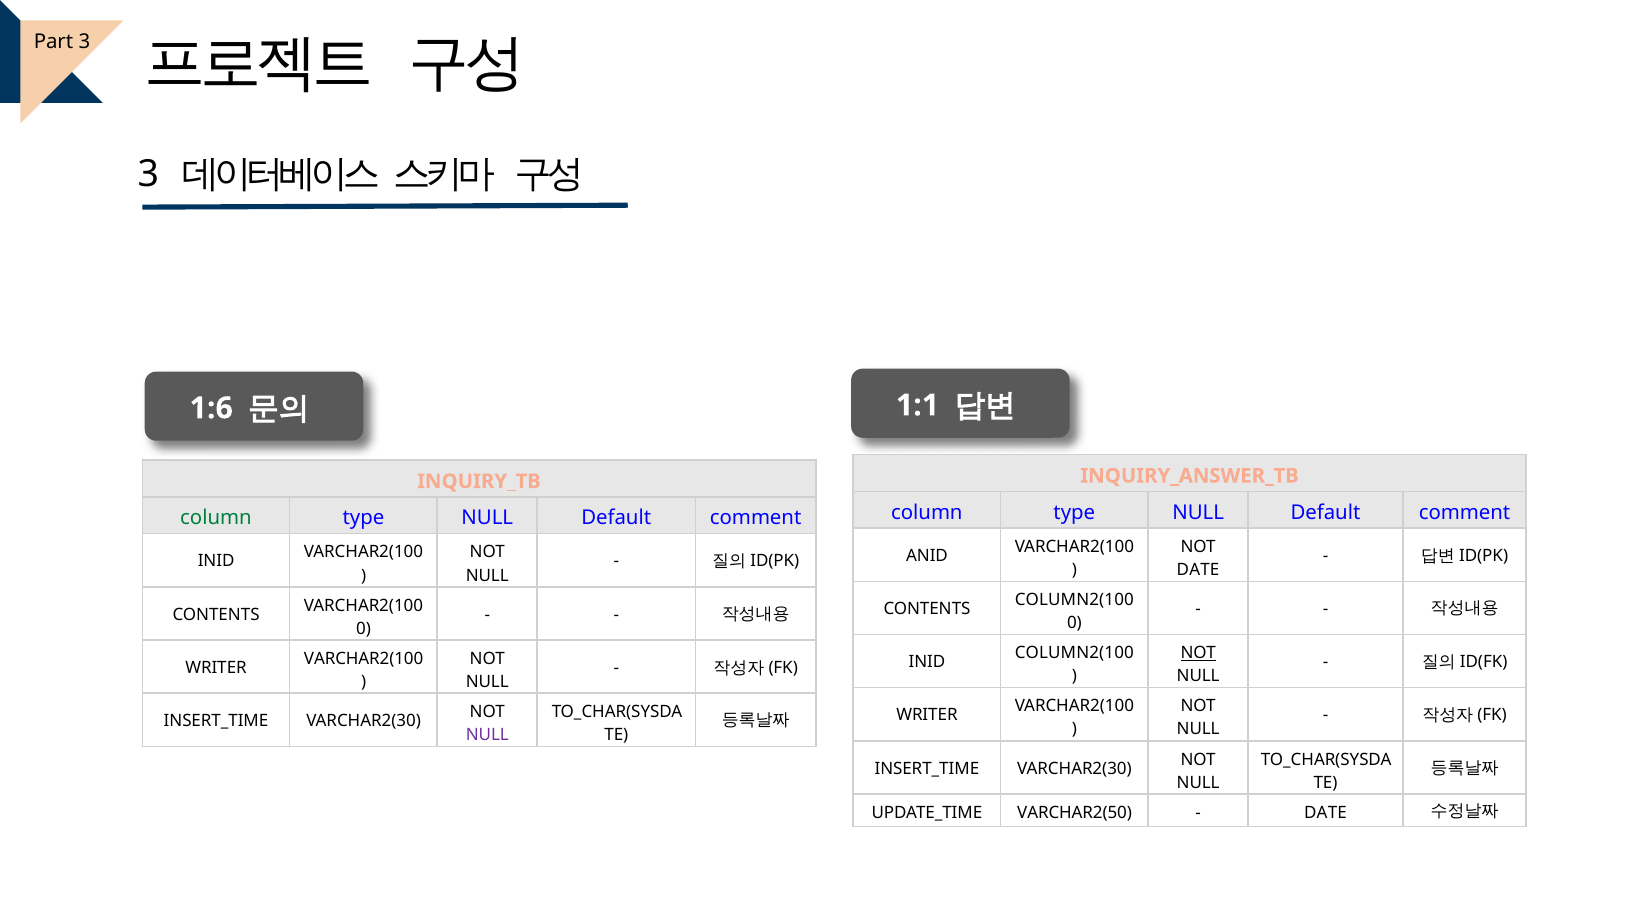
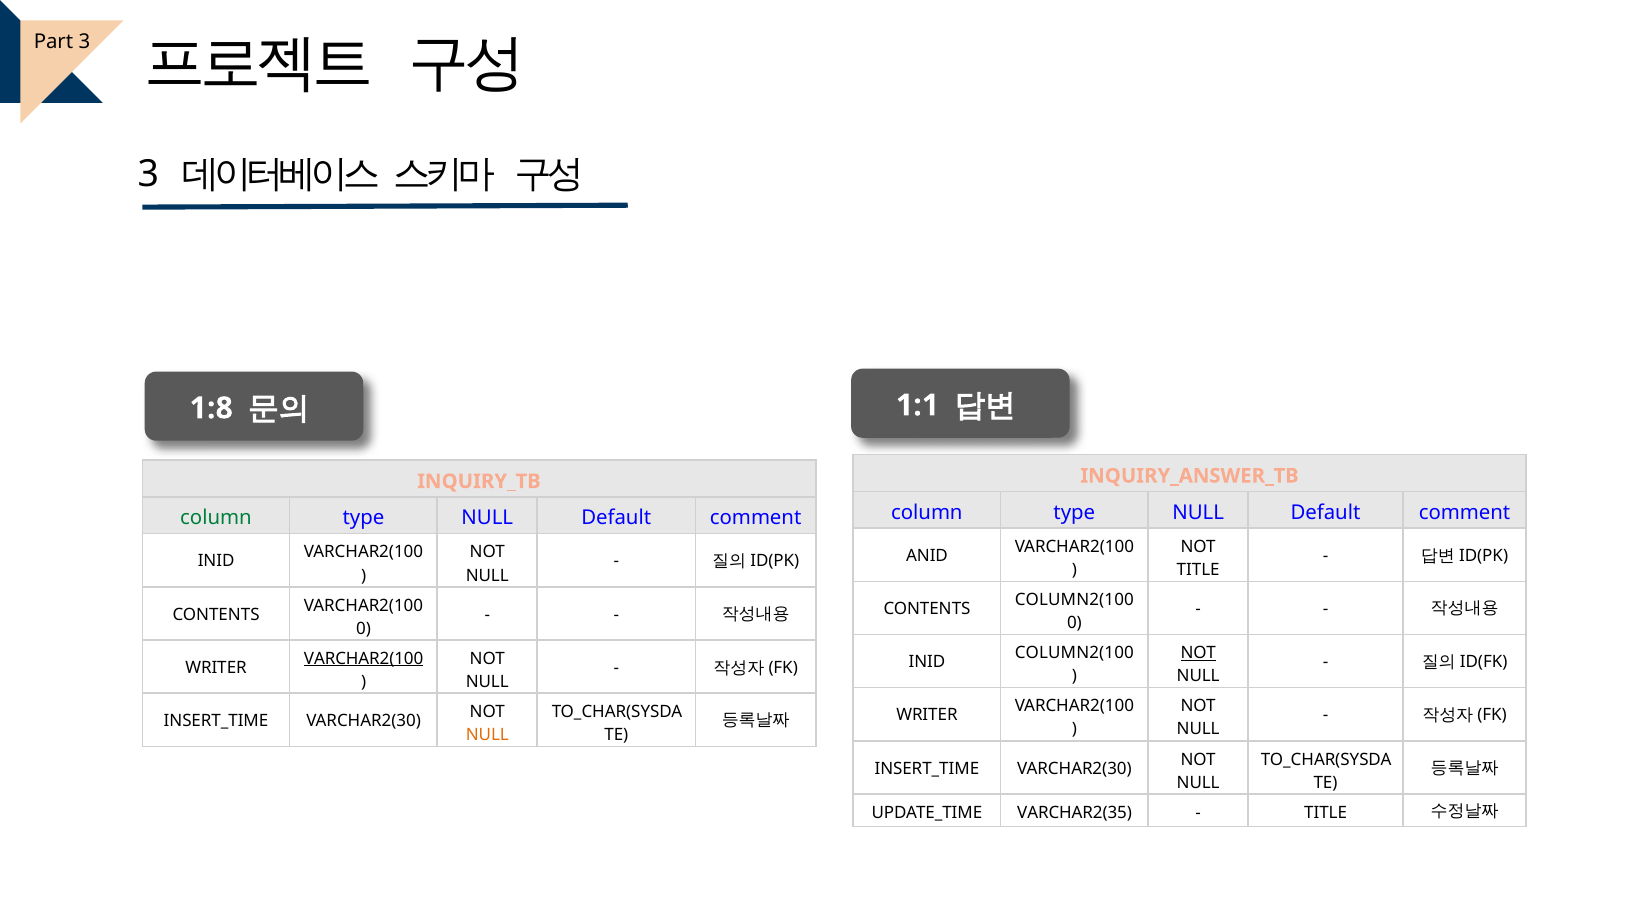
1:6: 1:6 -> 1:8
DATE at (1198, 570): DATE -> TITLE
VARCHAR2(100 at (364, 659) underline: none -> present
NULL at (487, 735) colour: purple -> orange
VARCHAR2(50: VARCHAR2(50 -> VARCHAR2(35
DATE at (1325, 813): DATE -> TITLE
